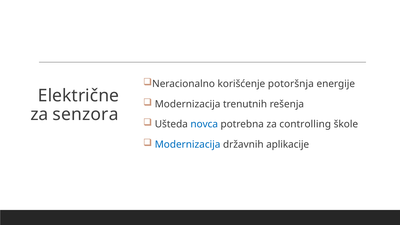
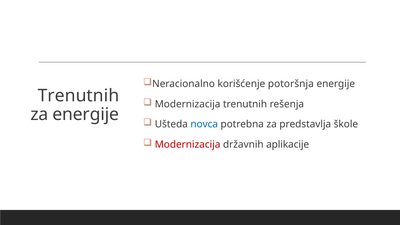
Električne at (79, 96): Električne -> Trenutnih
za senzora: senzora -> energije
controlling: controlling -> predstavlja
Modernizacija at (188, 145) colour: blue -> red
